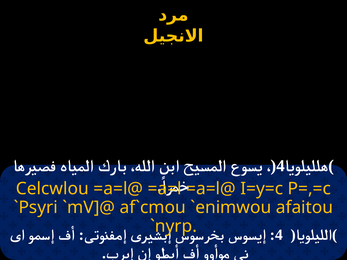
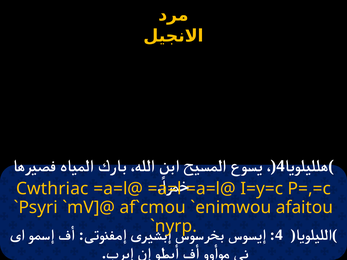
Celcwlou: Celcwlou -> Cwthriac
